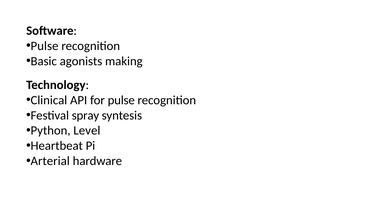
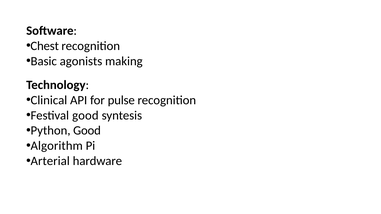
Pulse at (45, 46): Pulse -> Chest
Festival spray: spray -> good
Python Level: Level -> Good
Heartbeat: Heartbeat -> Algorithm
